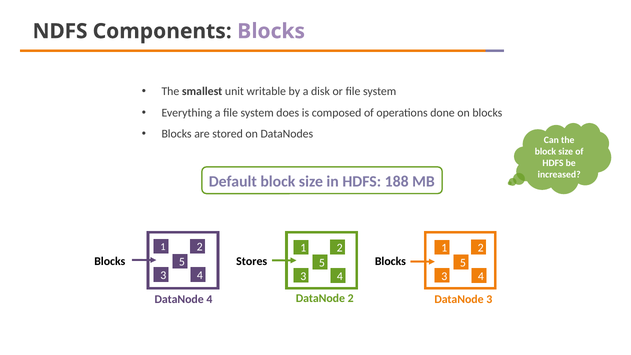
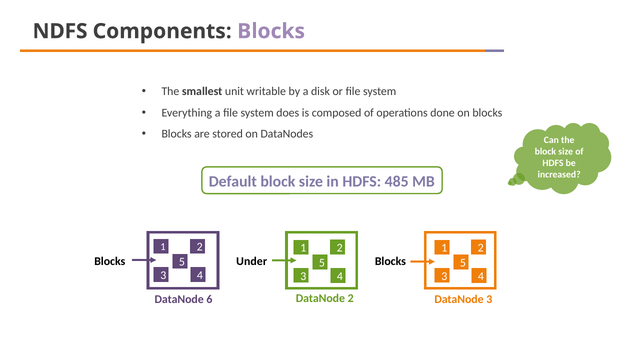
188: 188 -> 485
Stores: Stores -> Under
DataNode 4: 4 -> 6
